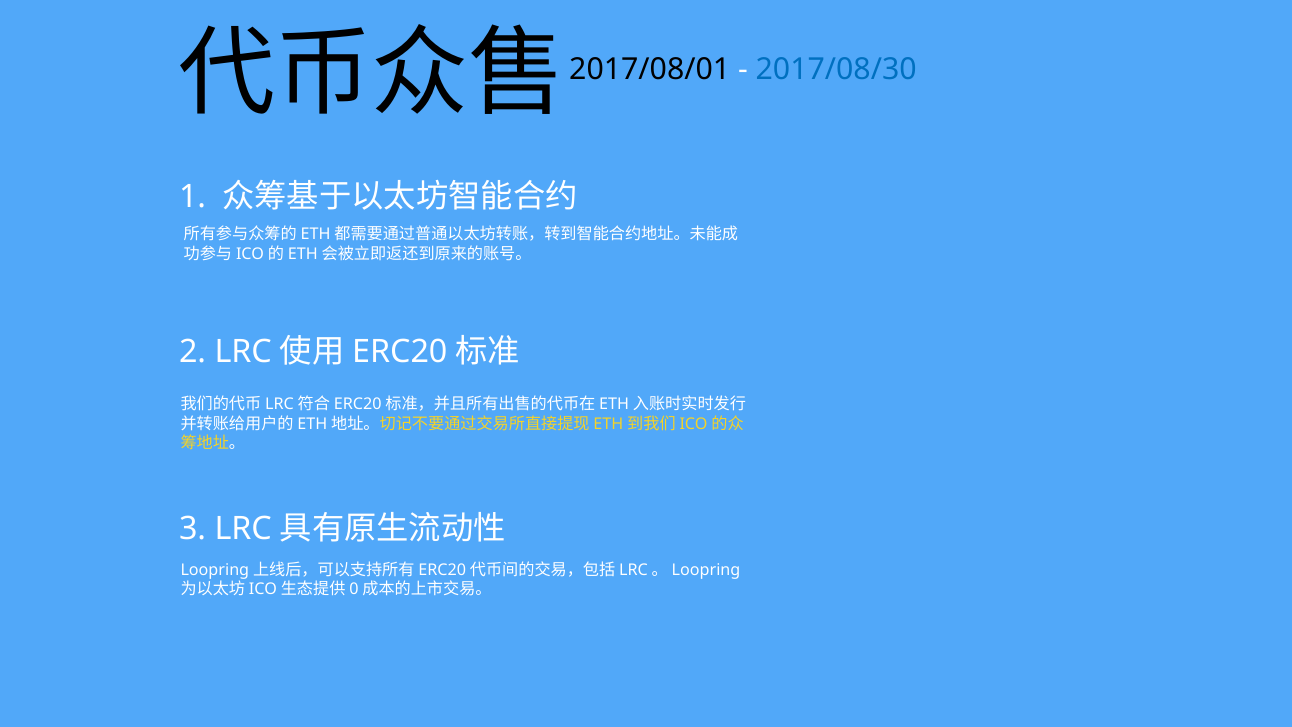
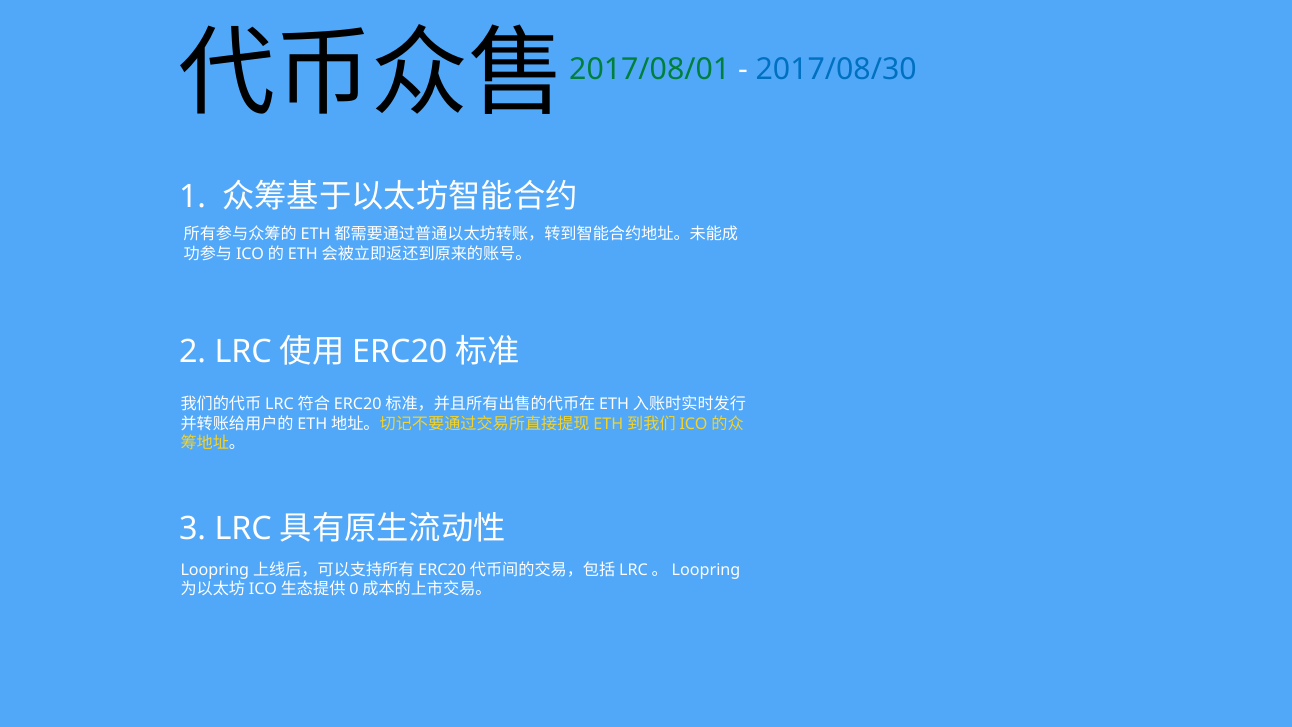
2017/08/01 colour: black -> green
